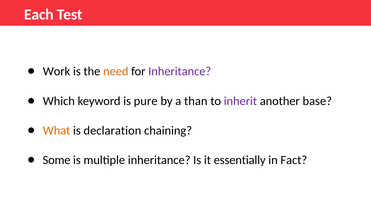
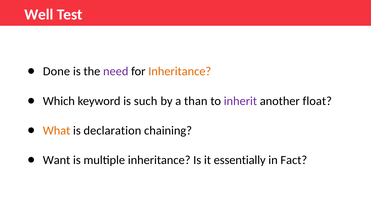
Each: Each -> Well
Work: Work -> Done
need colour: orange -> purple
Inheritance at (180, 72) colour: purple -> orange
pure: pure -> such
base: base -> float
Some: Some -> Want
